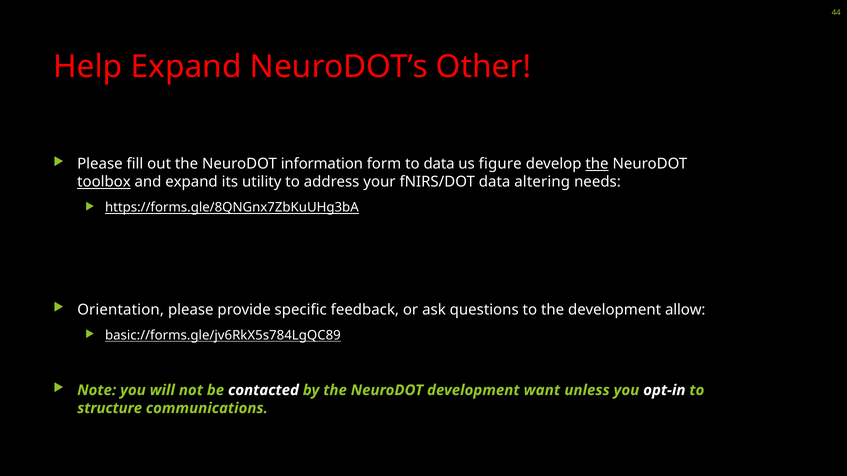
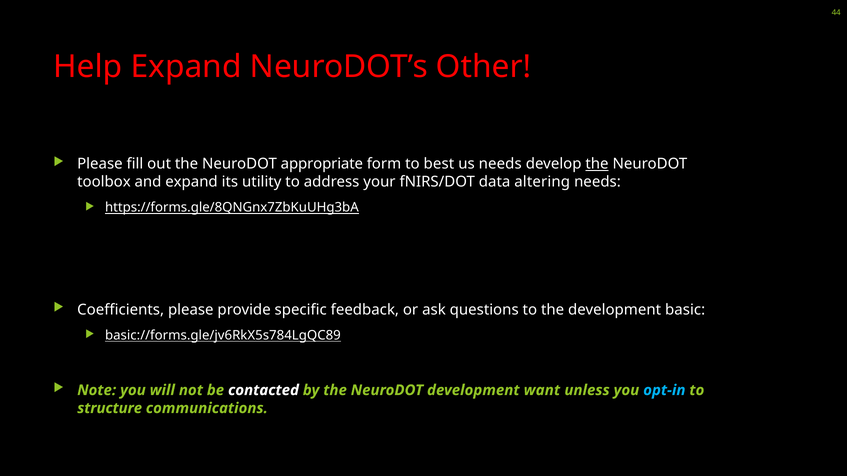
information: information -> appropriate
to data: data -> best
us figure: figure -> needs
toolbox underline: present -> none
Orientation: Orientation -> Coefficients
allow: allow -> basic
opt-in colour: white -> light blue
